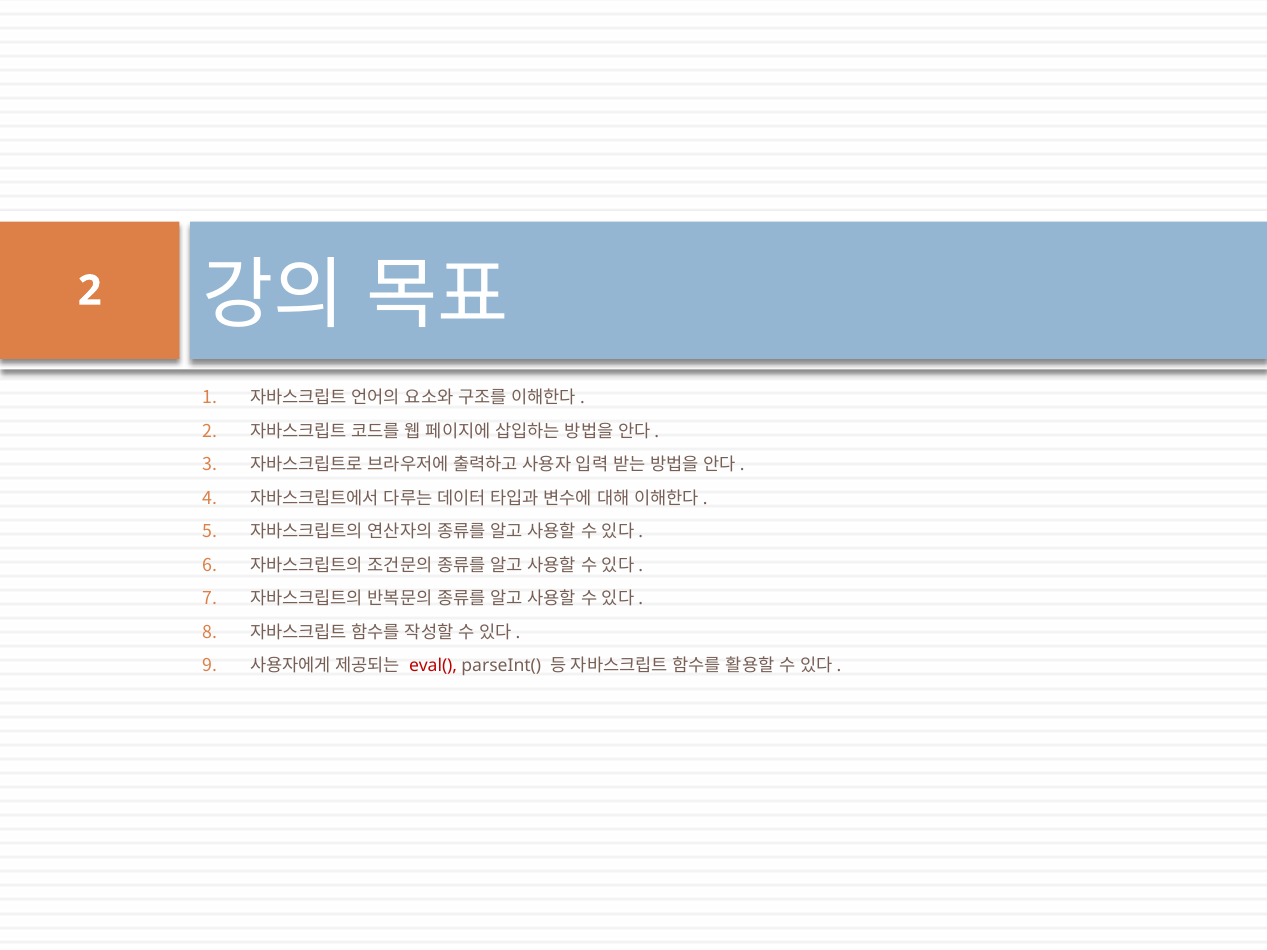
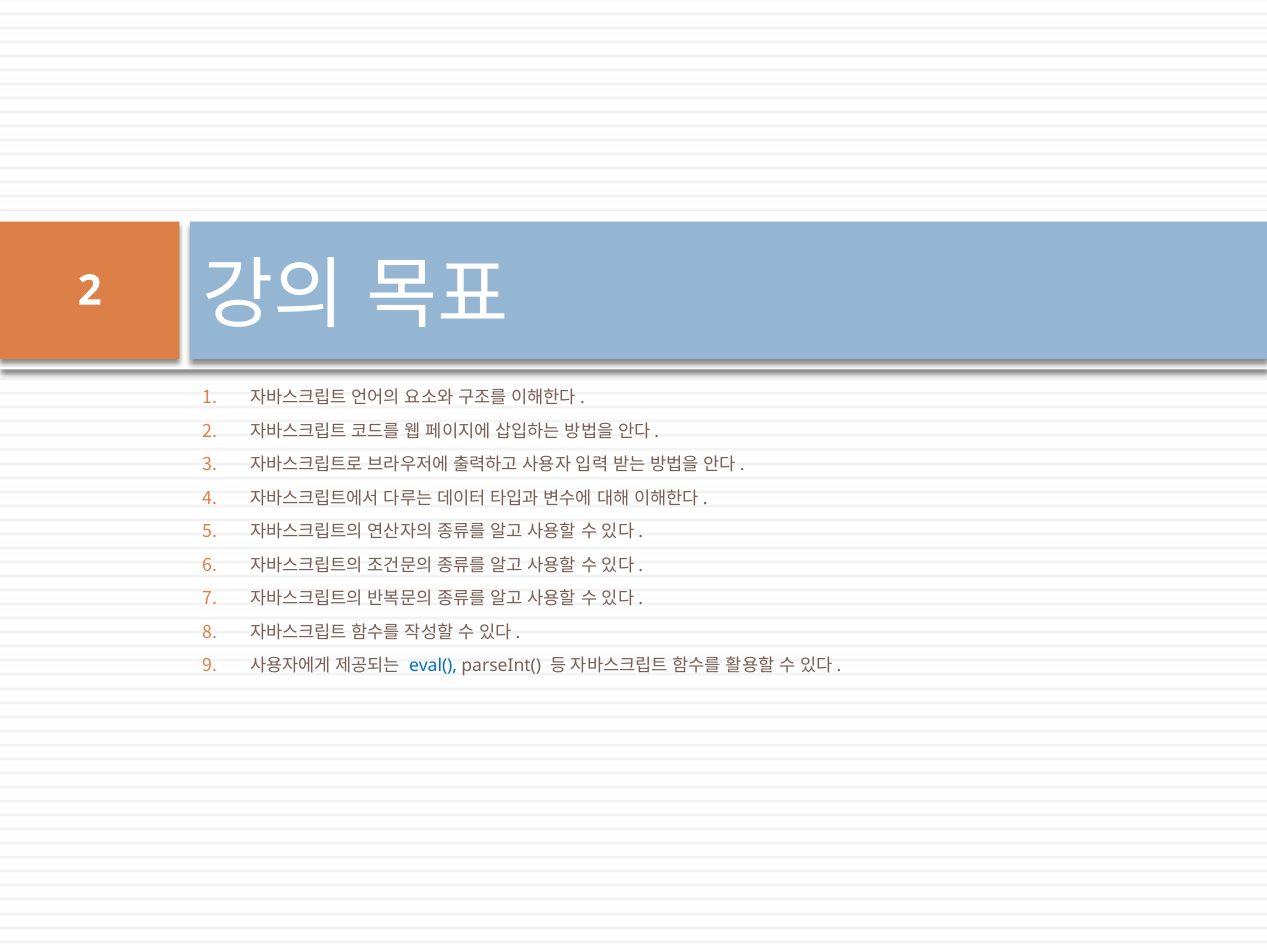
eval( colour: red -> blue
